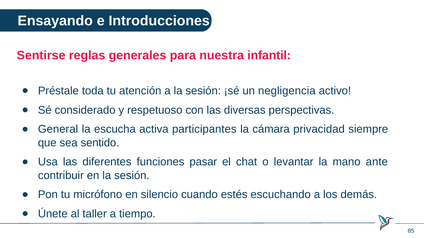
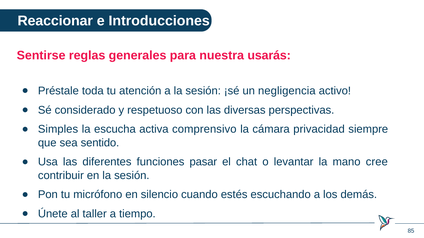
Ensayando: Ensayando -> Reaccionar
infantil: infantil -> usarás
General: General -> Simples
participantes: participantes -> comprensivo
ante: ante -> cree
